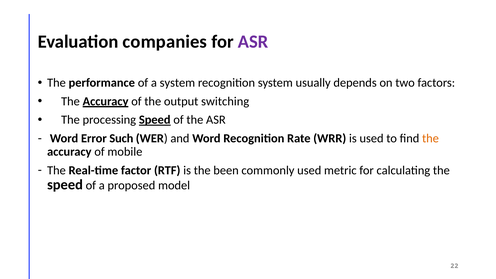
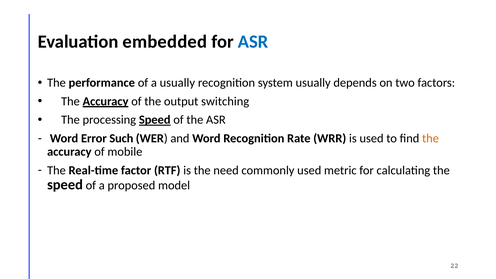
companies: companies -> embedded
ASR at (253, 42) colour: purple -> blue
a system: system -> usually
been: been -> need
